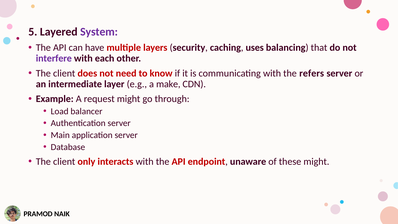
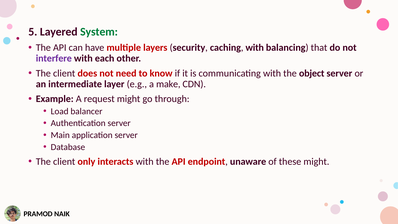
System colour: purple -> green
caching uses: uses -> with
refers: refers -> object
